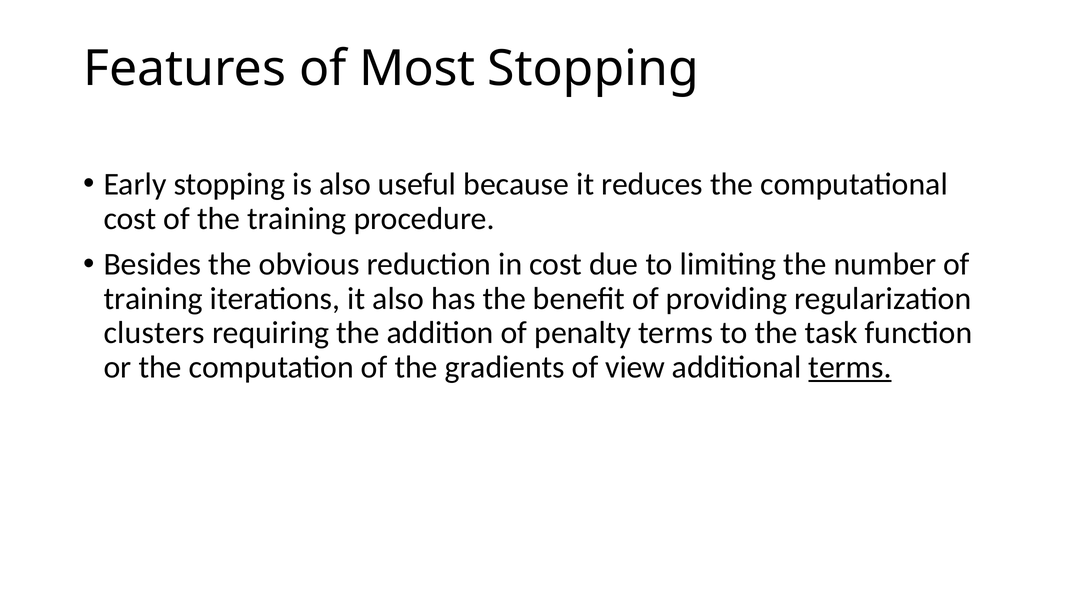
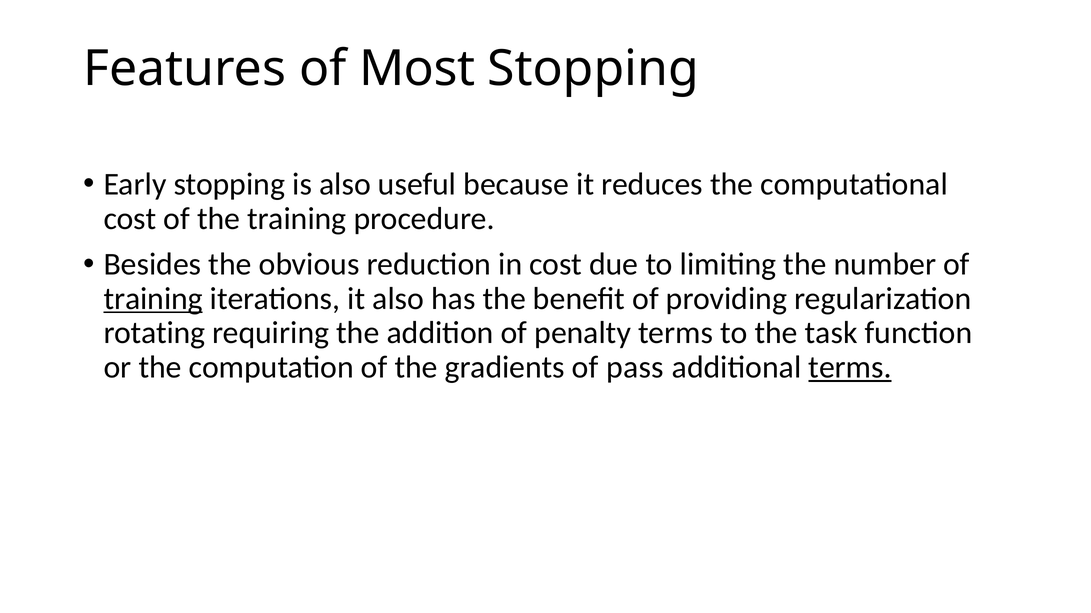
training at (153, 299) underline: none -> present
clusters: clusters -> rotating
view: view -> pass
